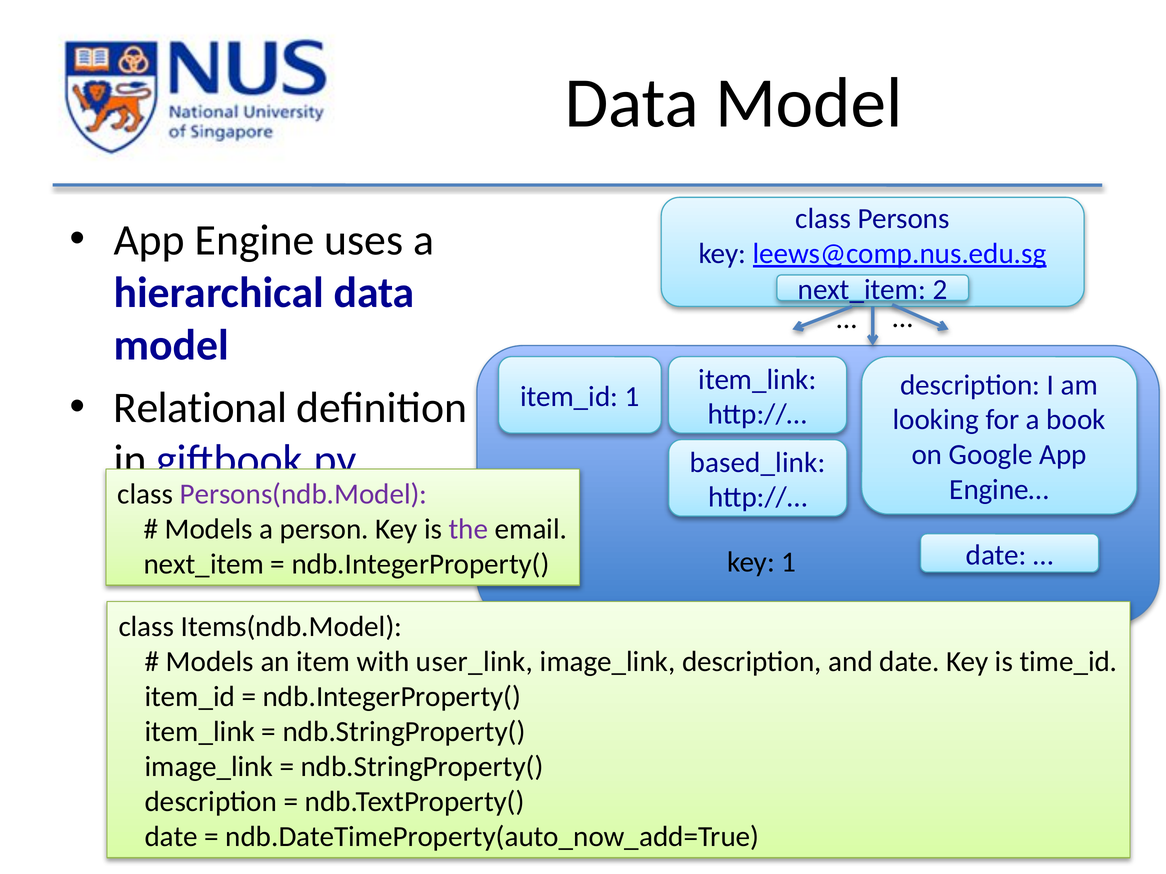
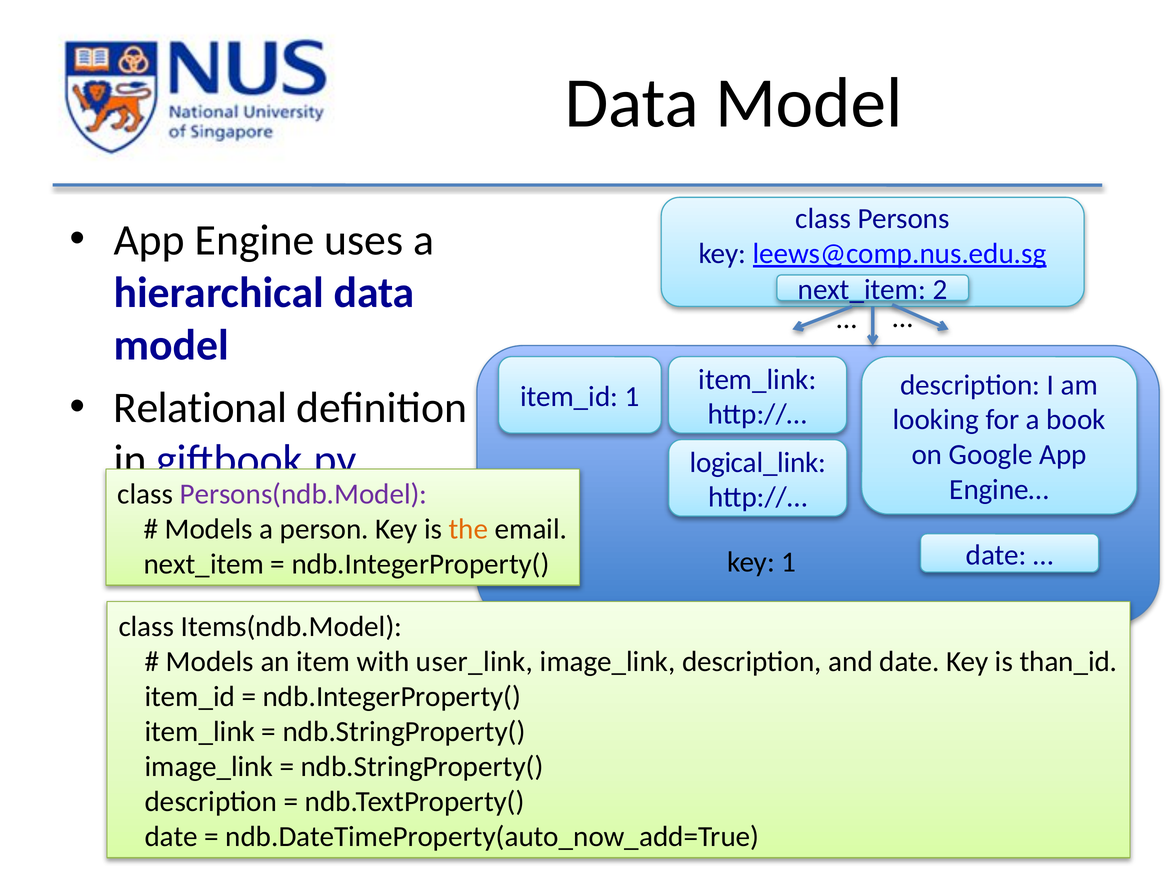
based_link: based_link -> logical_link
the colour: purple -> orange
time_id: time_id -> than_id
